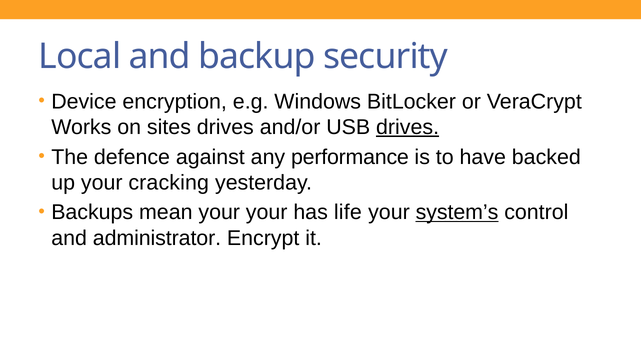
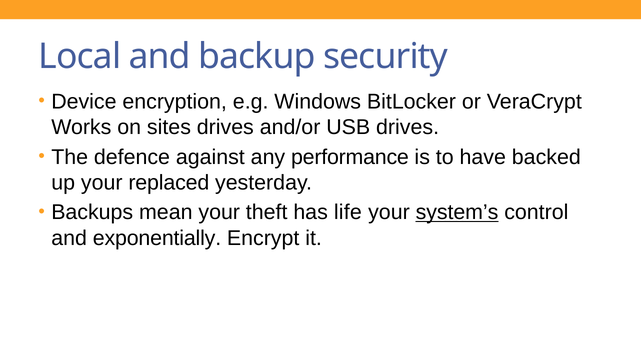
drives at (408, 127) underline: present -> none
cracking: cracking -> replaced
your your: your -> theft
administrator: administrator -> exponentially
